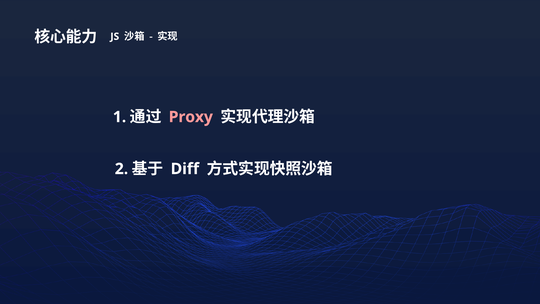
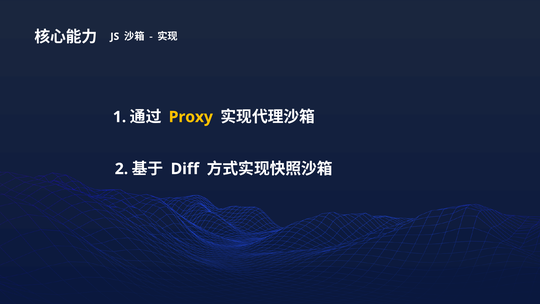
Proxy colour: pink -> yellow
